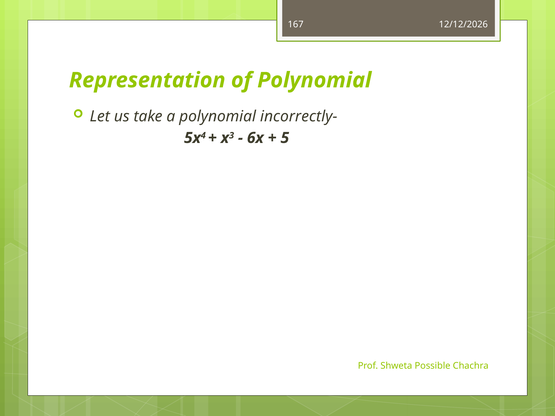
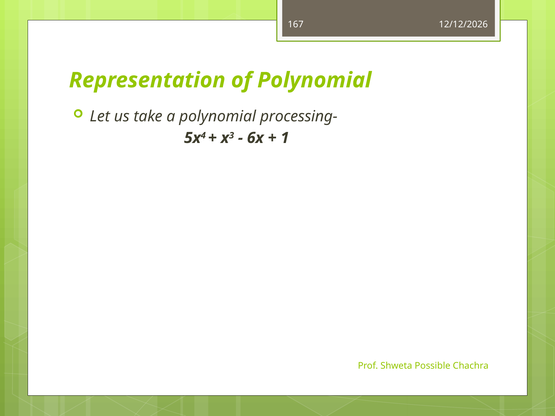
incorrectly-: incorrectly- -> processing-
5: 5 -> 1
